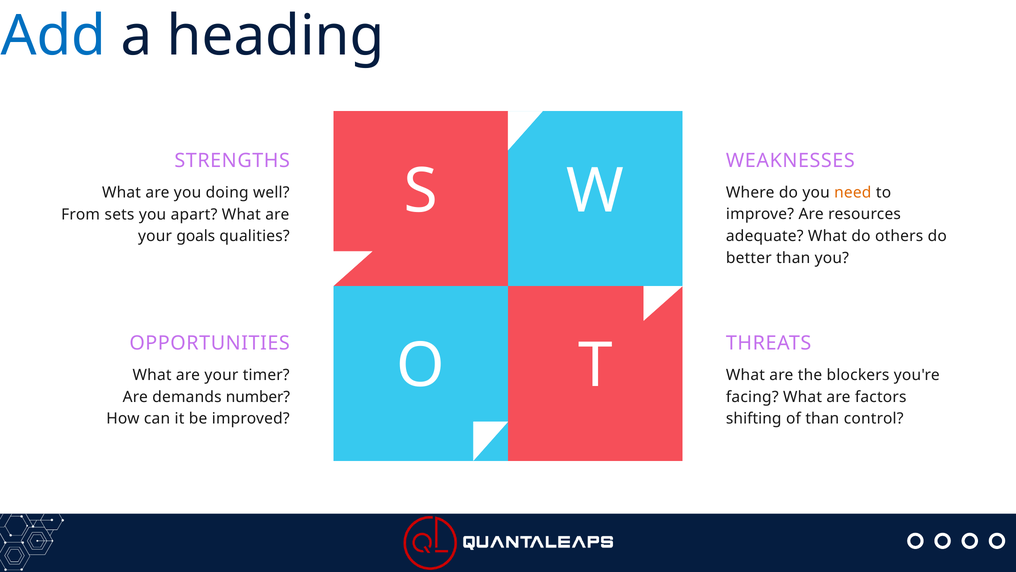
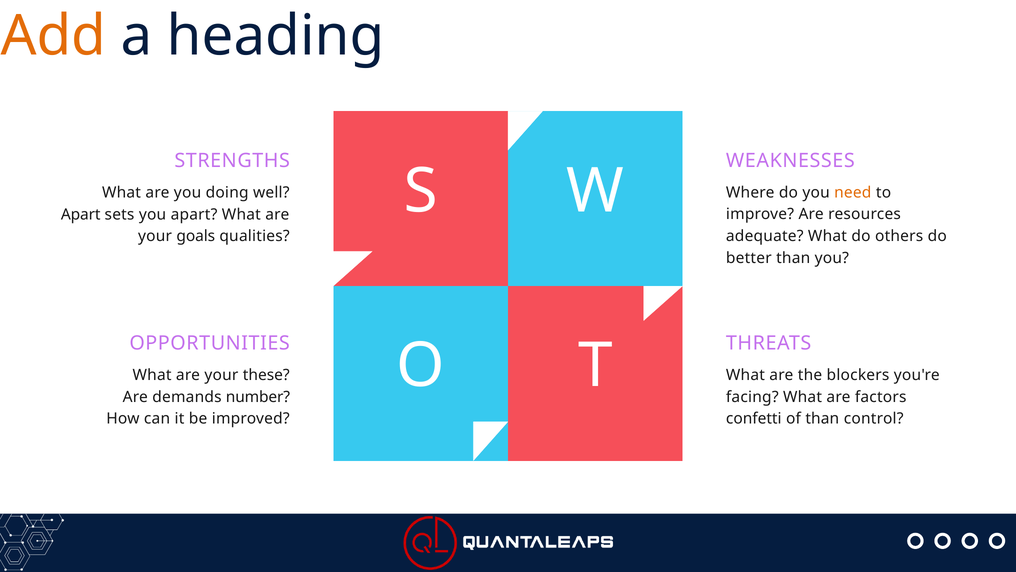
Add colour: blue -> orange
From at (81, 214): From -> Apart
timer: timer -> these
shifting: shifting -> confetti
